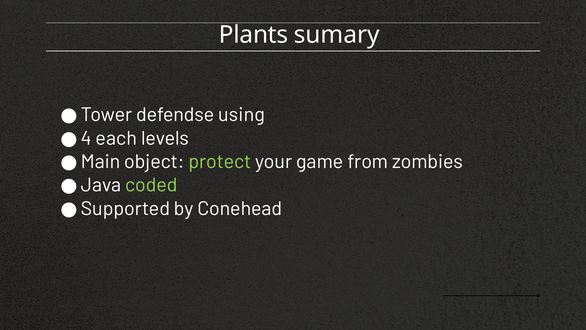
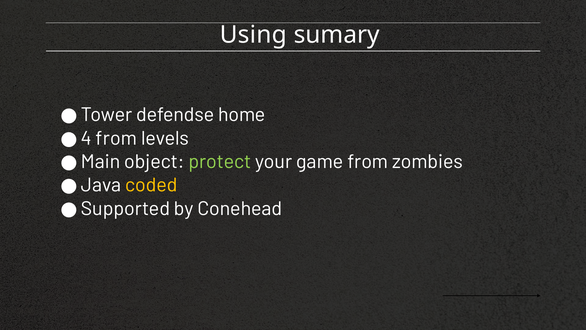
Plants: Plants -> Using
using: using -> home
each at (116, 138): each -> from
coded colour: light green -> yellow
